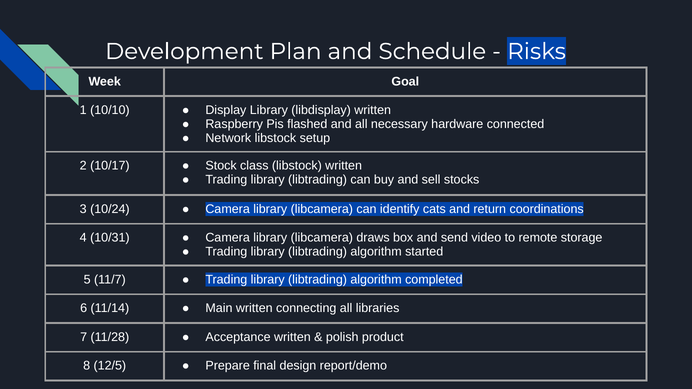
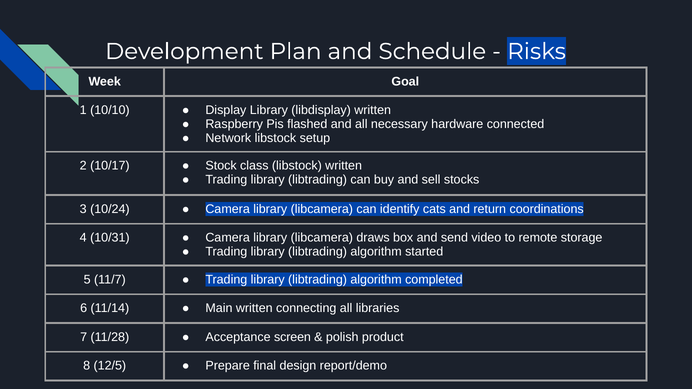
Acceptance written: written -> screen
